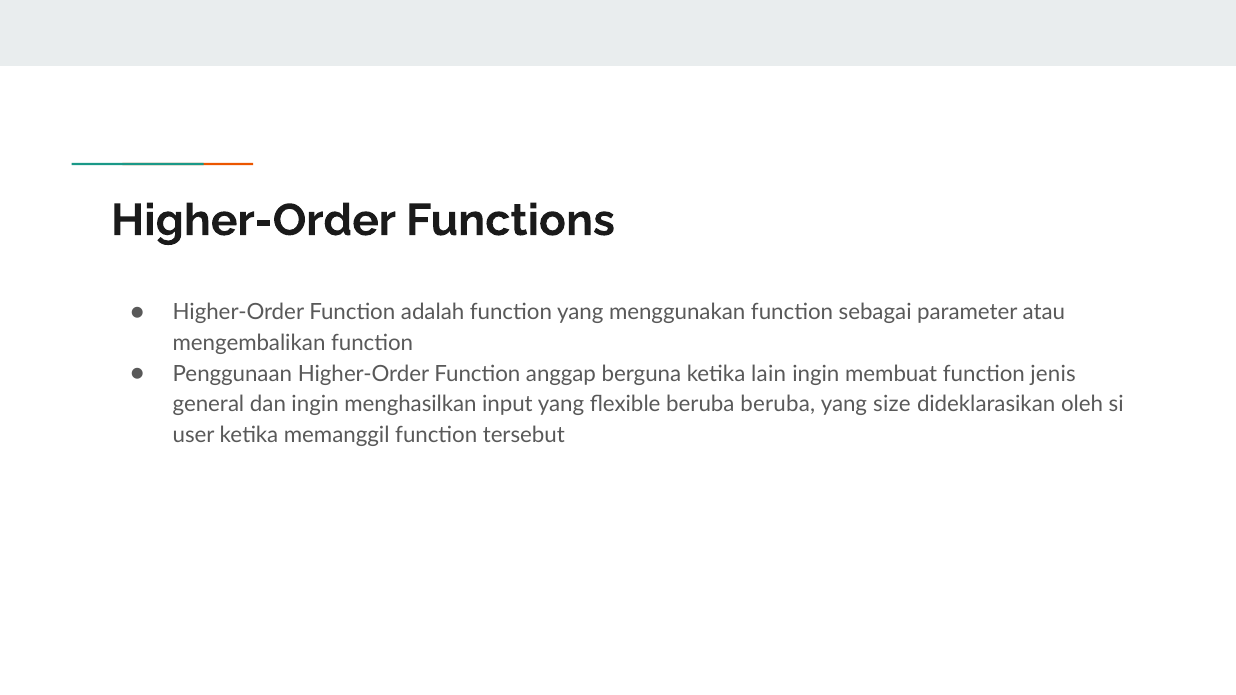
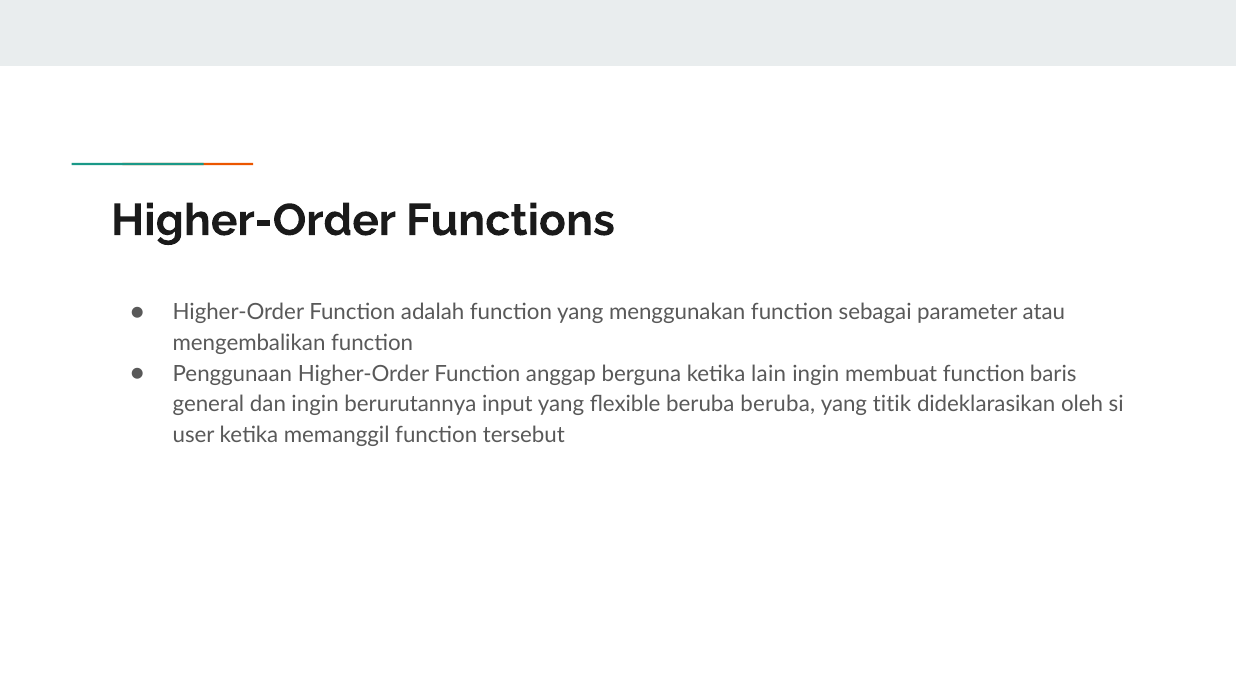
jenis: jenis -> baris
menghasilkan: menghasilkan -> berurutannya
size: size -> titik
